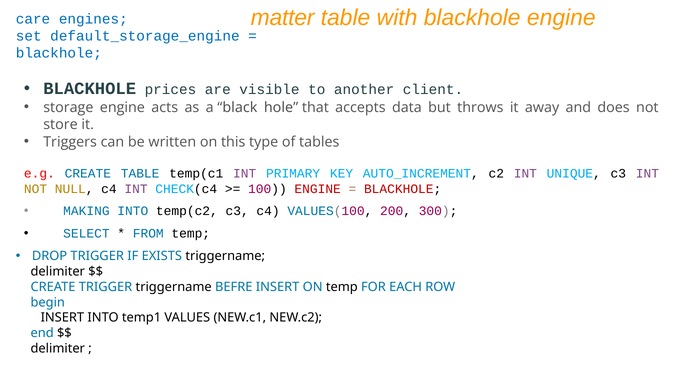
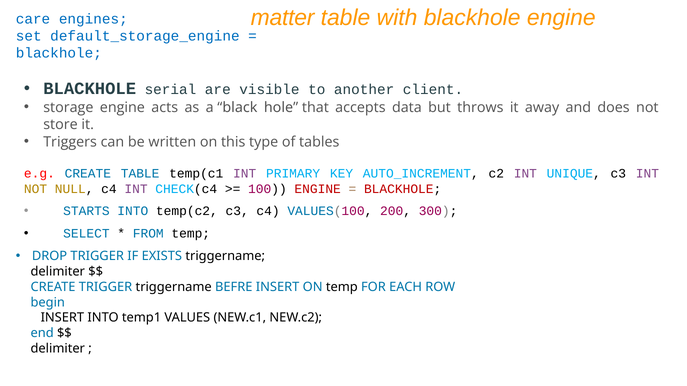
prices: prices -> serial
MAKING: MAKING -> STARTS
